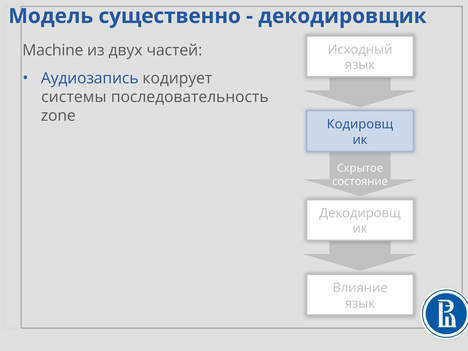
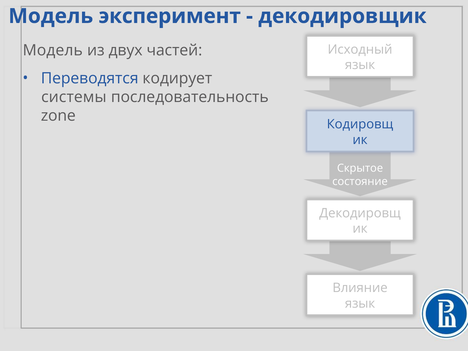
существенно: существенно -> эксперимент
Machine at (53, 50): Machine -> Модель
Аудиозапись: Аудиозапись -> Переводятся
